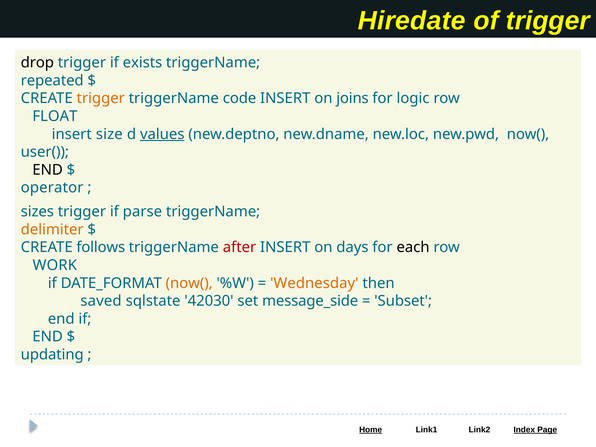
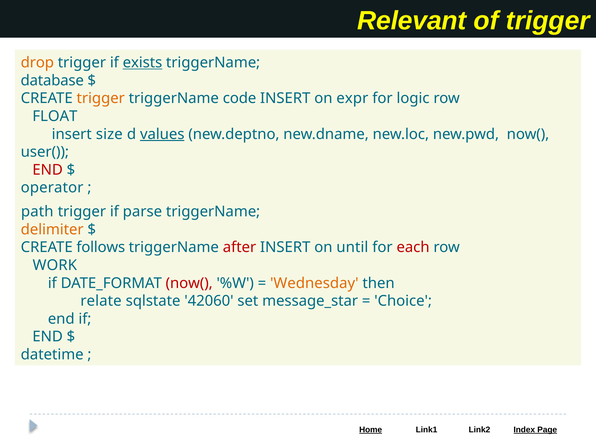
Hiredate: Hiredate -> Relevant
drop colour: black -> orange
exists underline: none -> present
repeated: repeated -> database
joins: joins -> expr
END at (48, 170) colour: black -> red
sizes: sizes -> path
days: days -> until
each colour: black -> red
now( at (189, 283) colour: orange -> red
saved: saved -> relate
42030: 42030 -> 42060
message_side: message_side -> message_star
Subset: Subset -> Choice
updating: updating -> datetime
